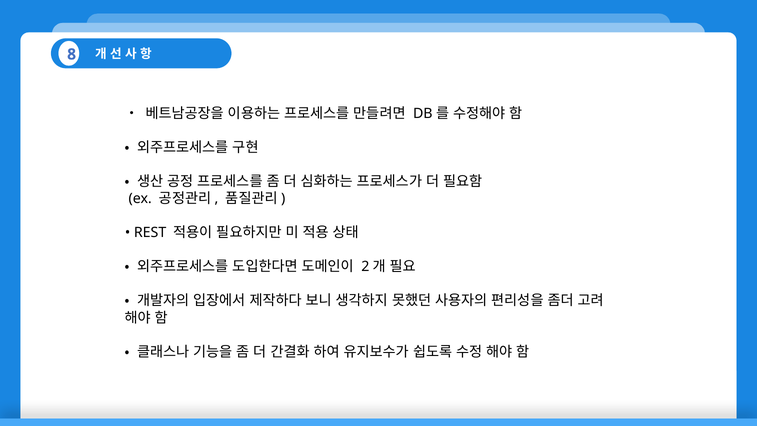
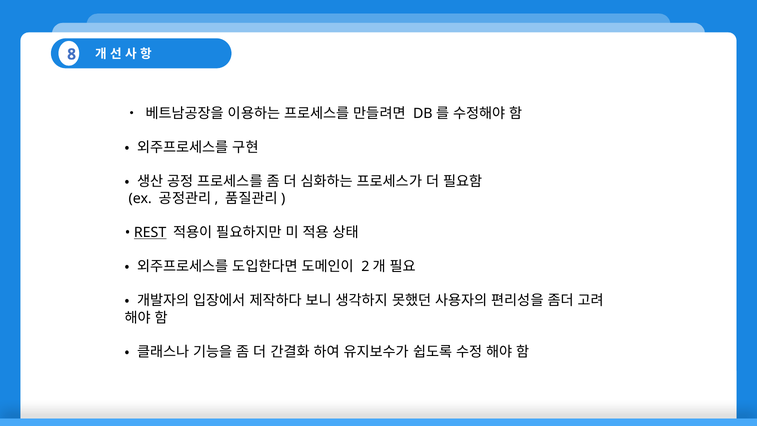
REST underline: none -> present
